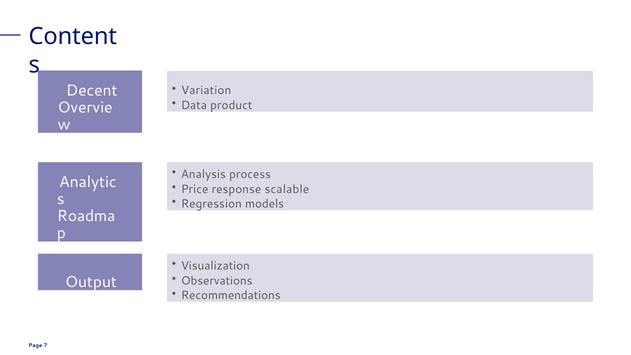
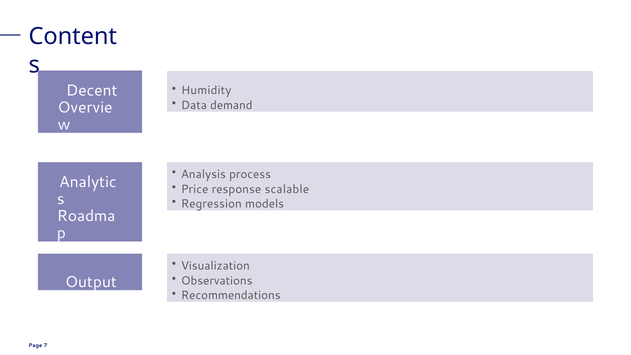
Variation: Variation -> Humidity
product: product -> demand
